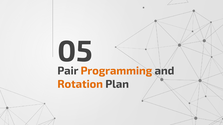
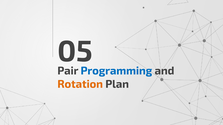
Programming colour: orange -> blue
